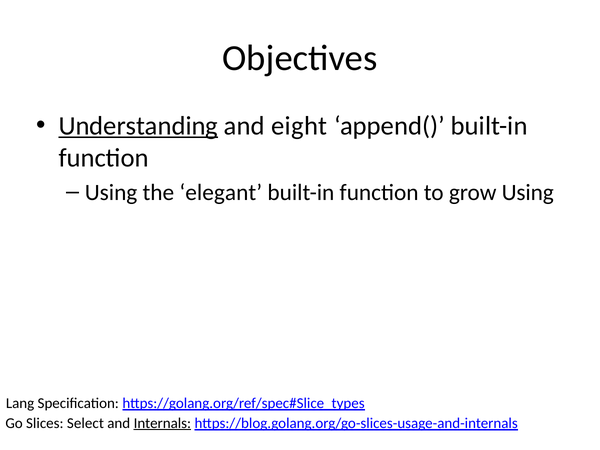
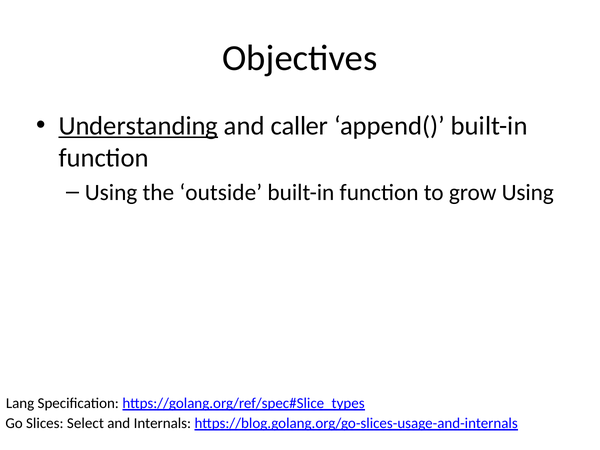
eight: eight -> caller
elegant: elegant -> outside
Internals underline: present -> none
